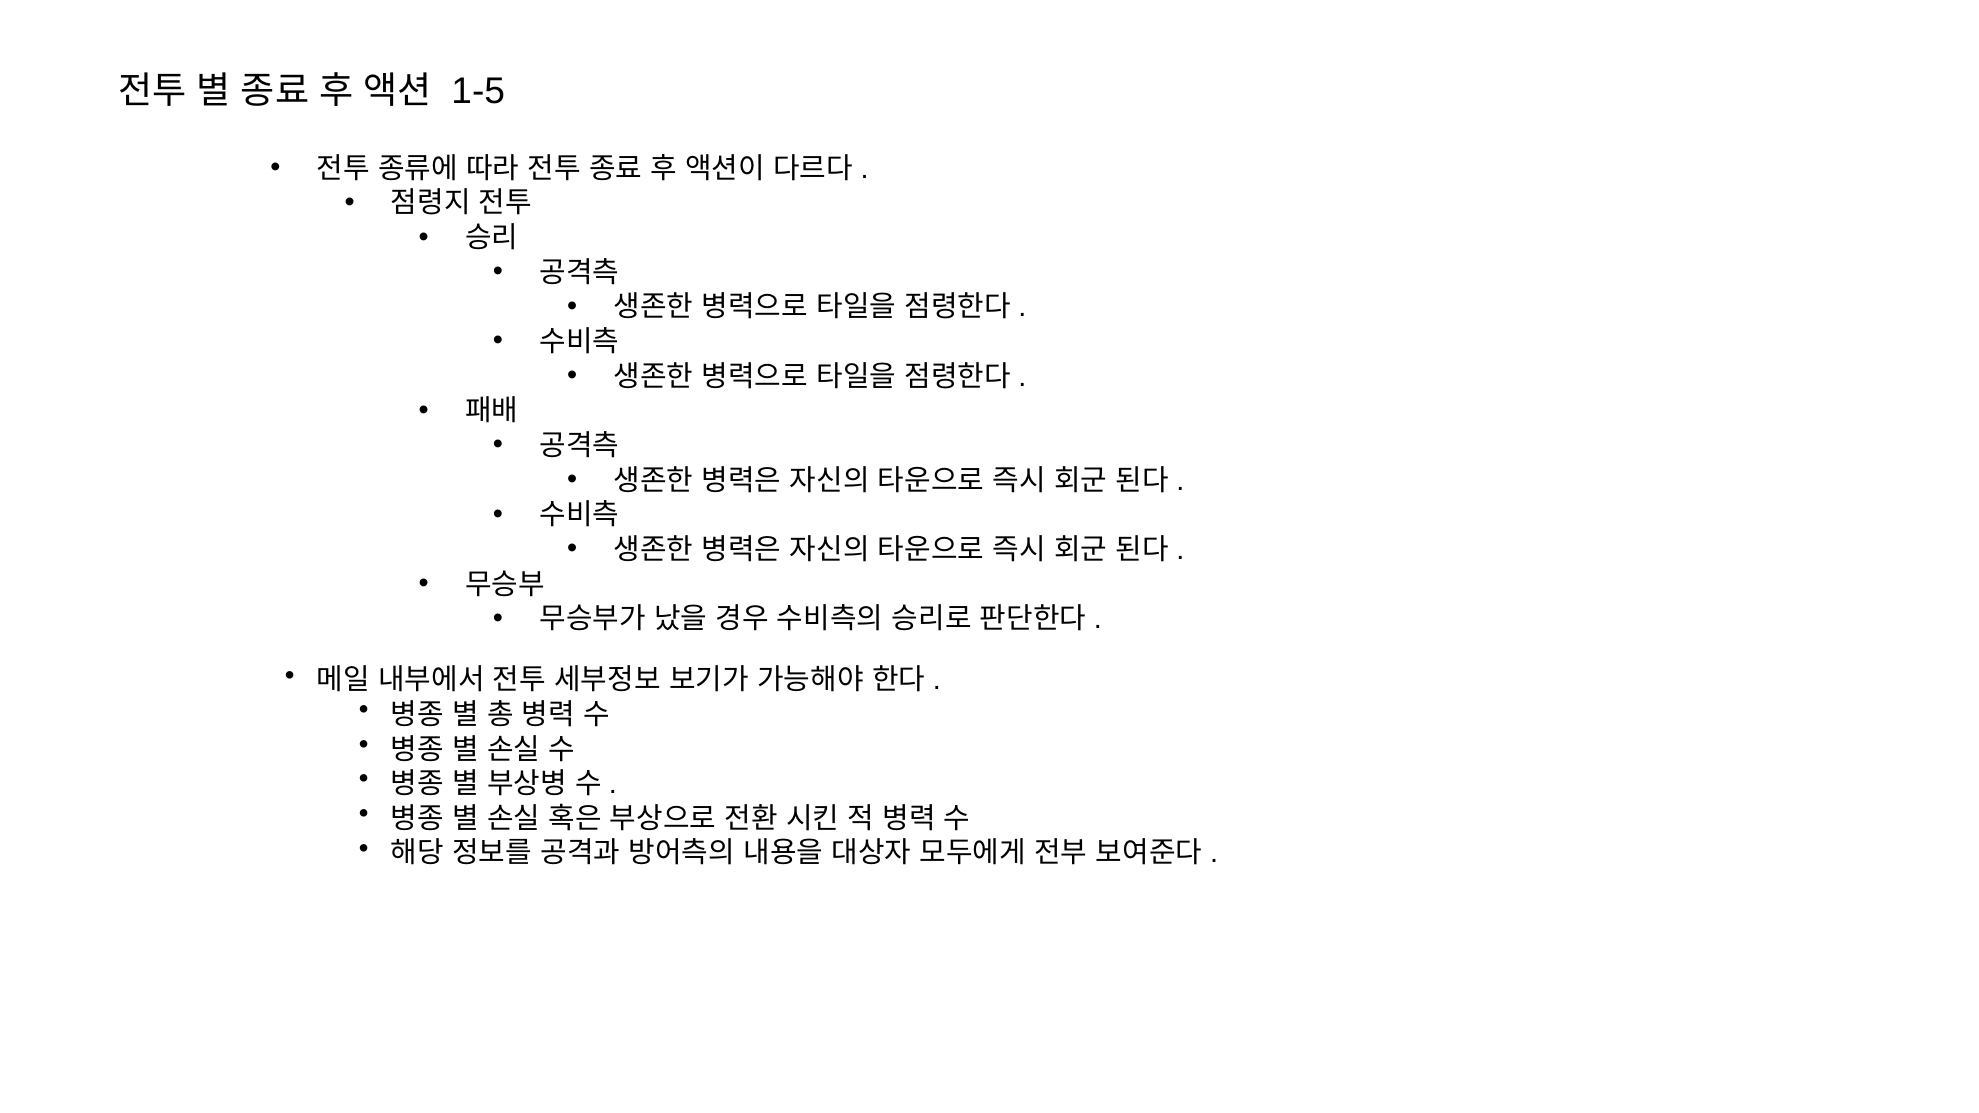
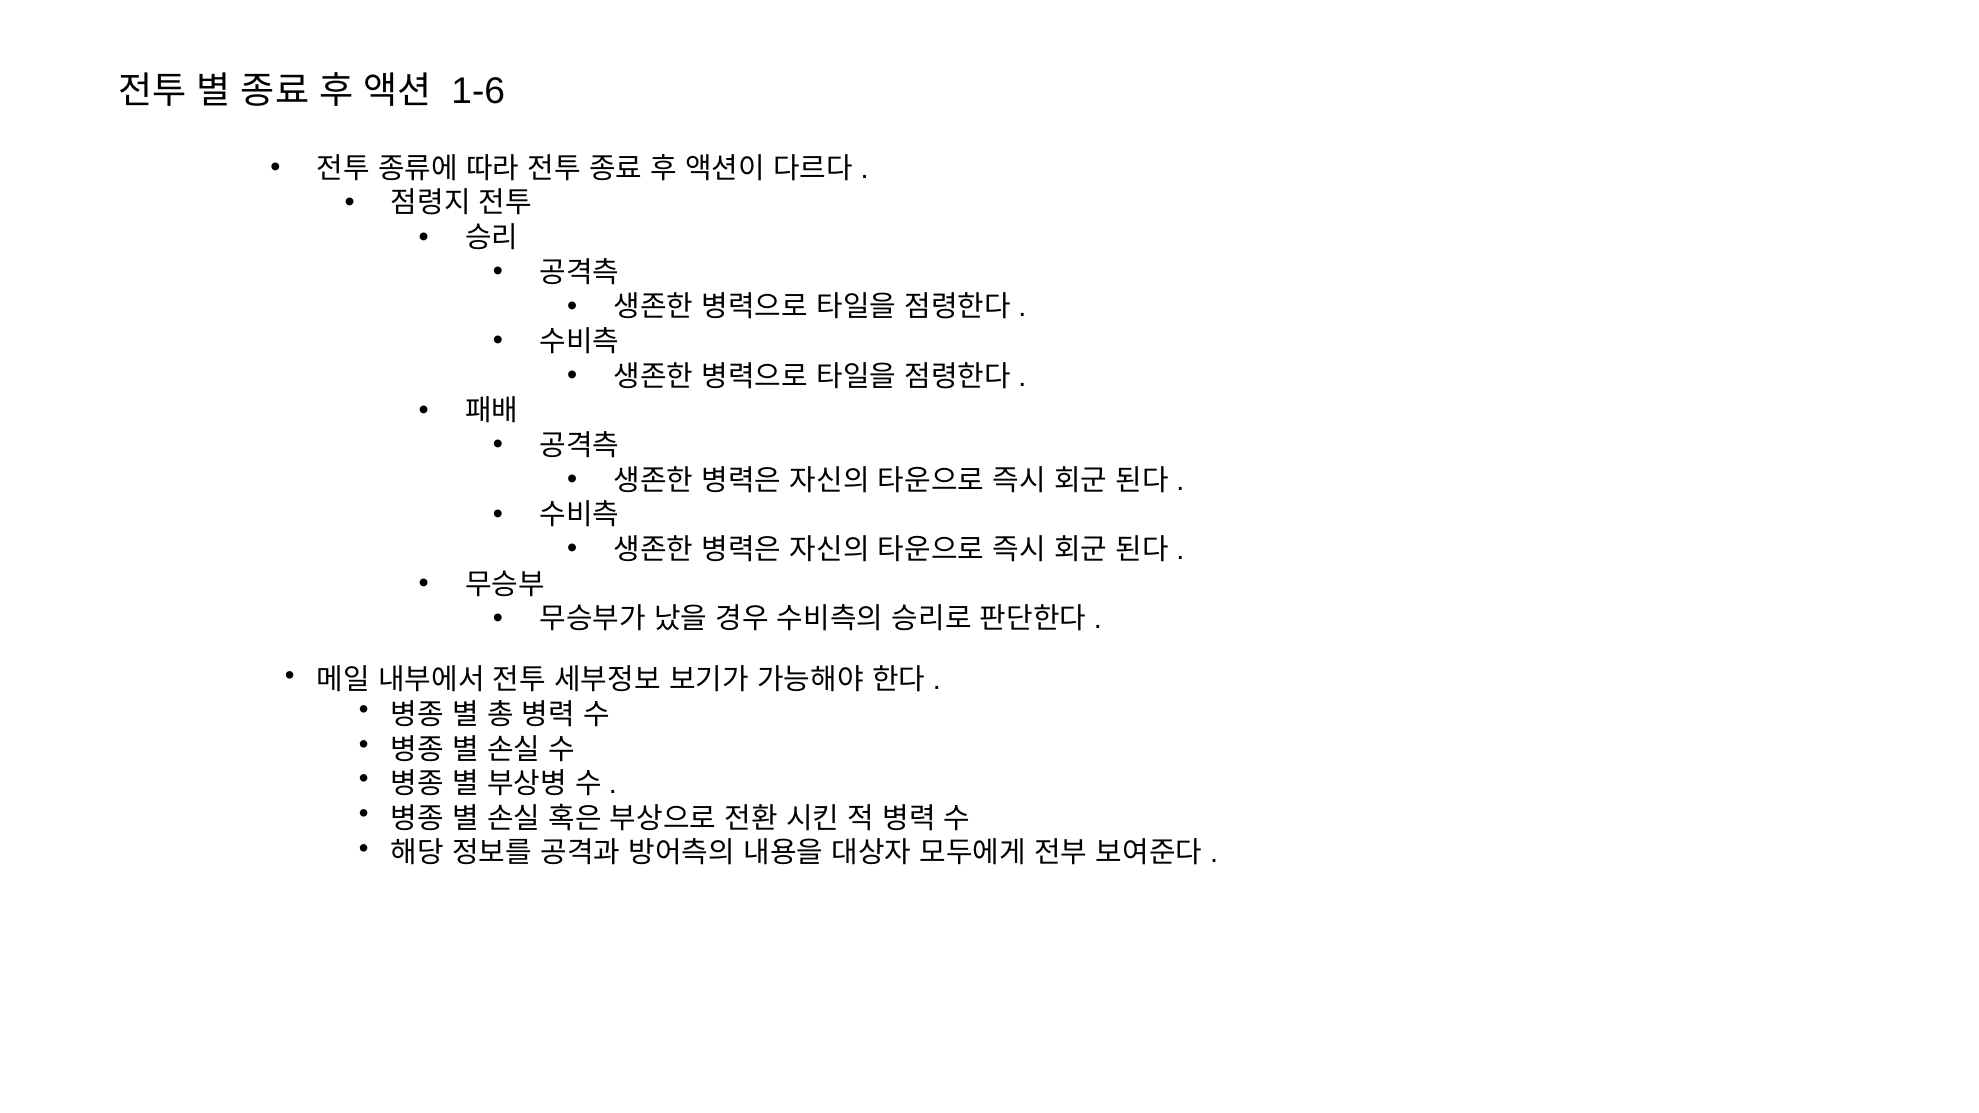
1-5: 1-5 -> 1-6
